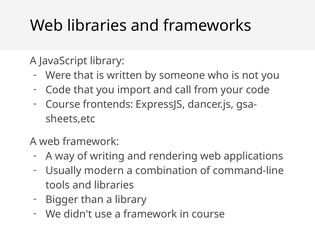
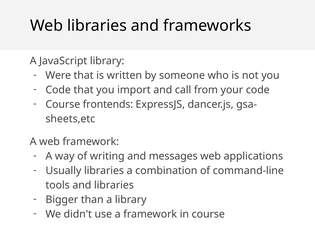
rendering: rendering -> messages
Usually modern: modern -> libraries
